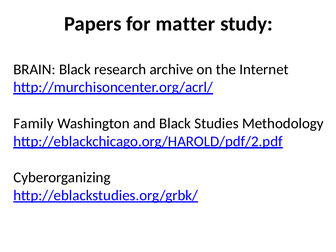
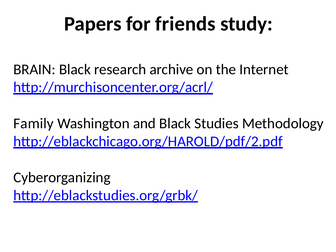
matter: matter -> friends
